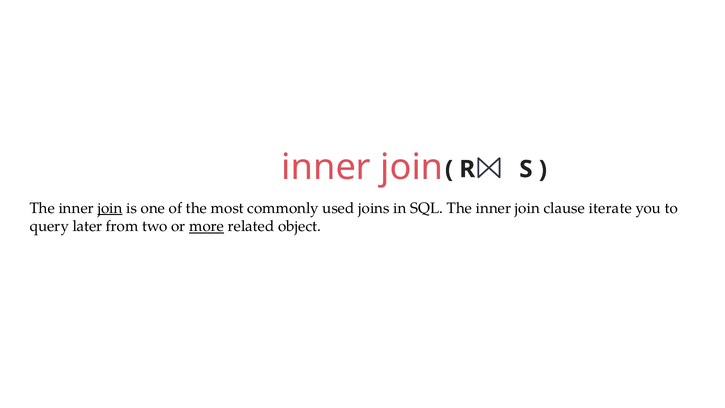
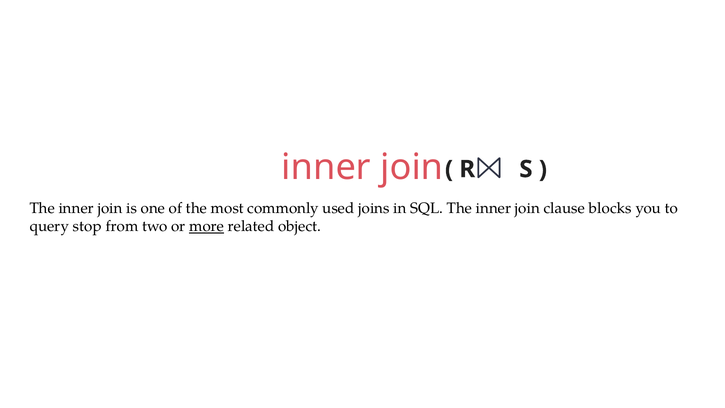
join at (110, 208) underline: present -> none
iterate: iterate -> blocks
later: later -> stop
